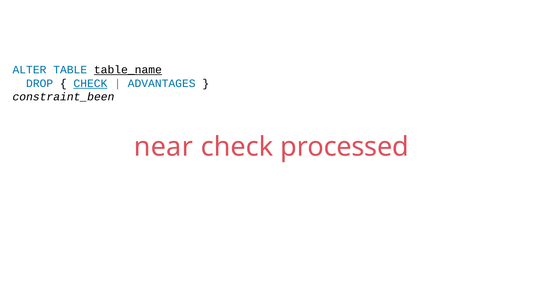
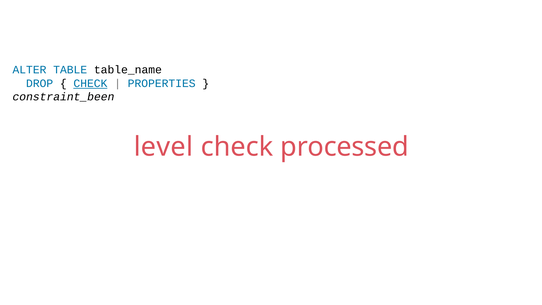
table_name underline: present -> none
ADVANTAGES: ADVANTAGES -> PROPERTIES
near: near -> level
